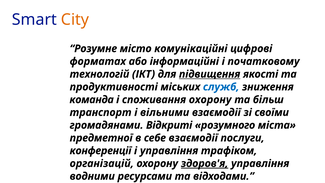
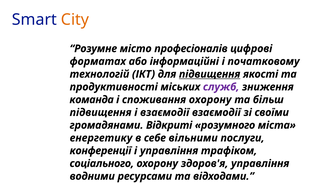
комунікаційні: комунікаційні -> професіоналів
служб colour: blue -> purple
транспорт at (101, 112): транспорт -> підвищення
і вільними: вільними -> взаємодії
предметної: предметної -> енергетику
себе взаємодії: взаємодії -> вільними
організацій: організацій -> соціального
здоров'я underline: present -> none
